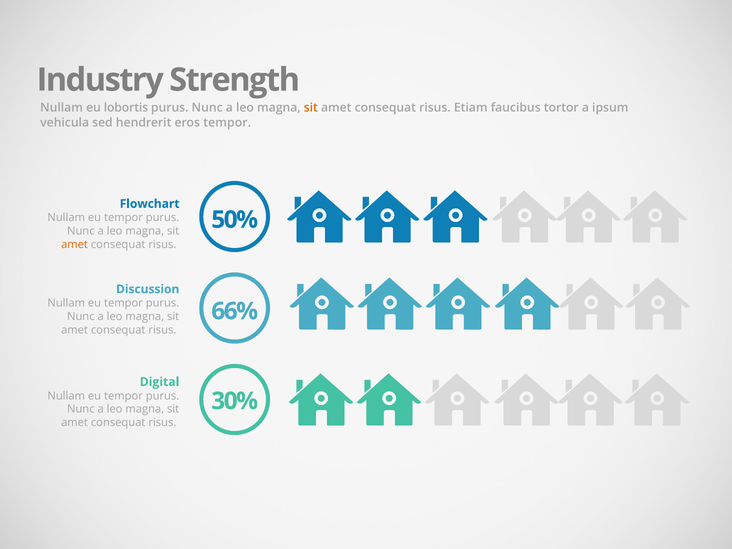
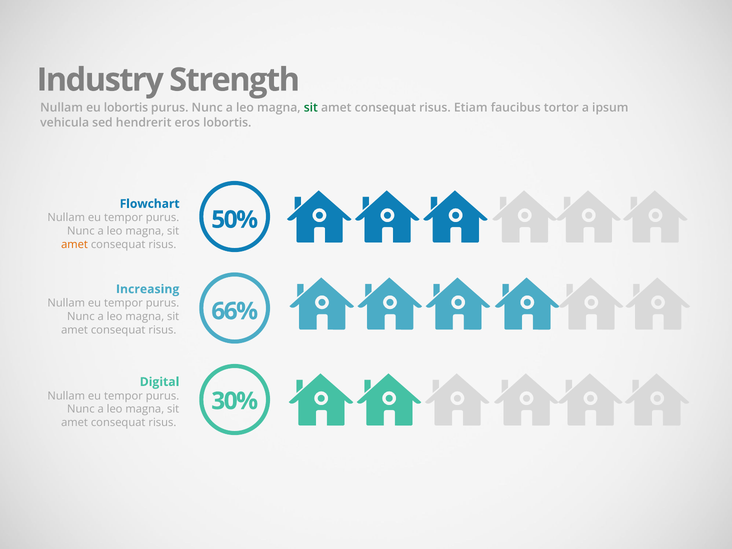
sit at (311, 108) colour: orange -> green
eros tempor: tempor -> lobortis
Discussion: Discussion -> Increasing
